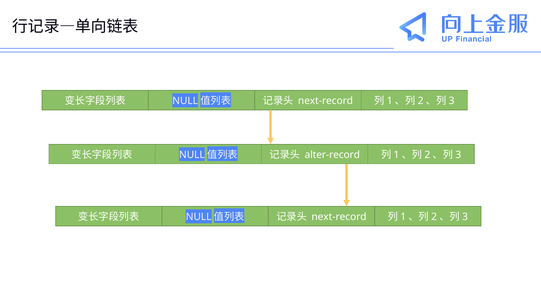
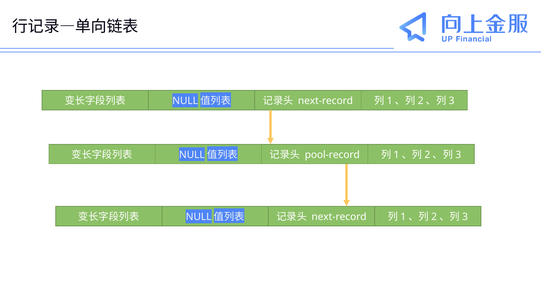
alter-record: alter-record -> pool-record
